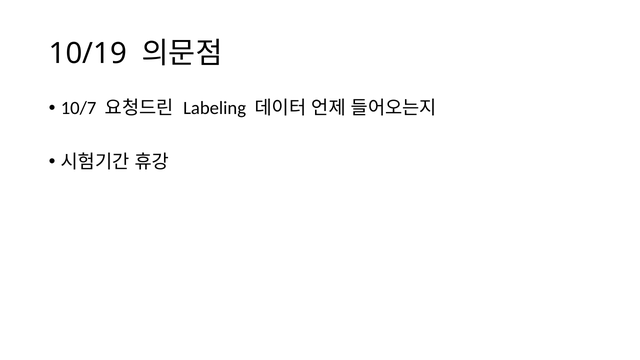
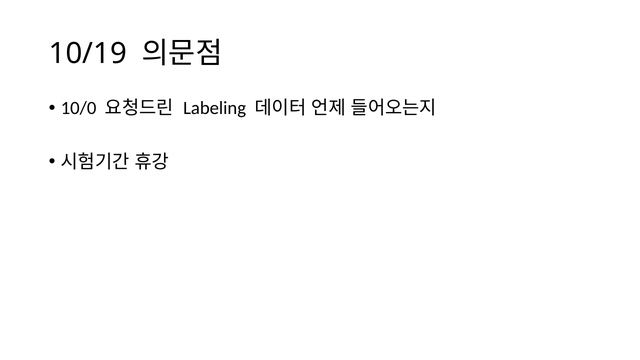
10/7: 10/7 -> 10/0
